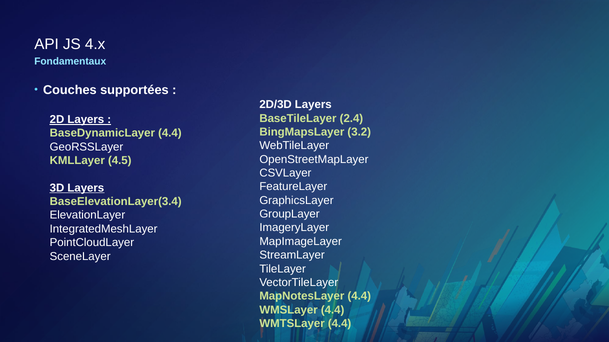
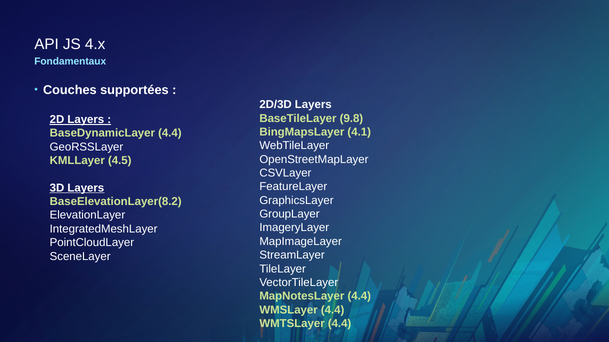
2.4: 2.4 -> 9.8
3.2: 3.2 -> 4.1
BaseElevationLayer(3.4: BaseElevationLayer(3.4 -> BaseElevationLayer(8.2
